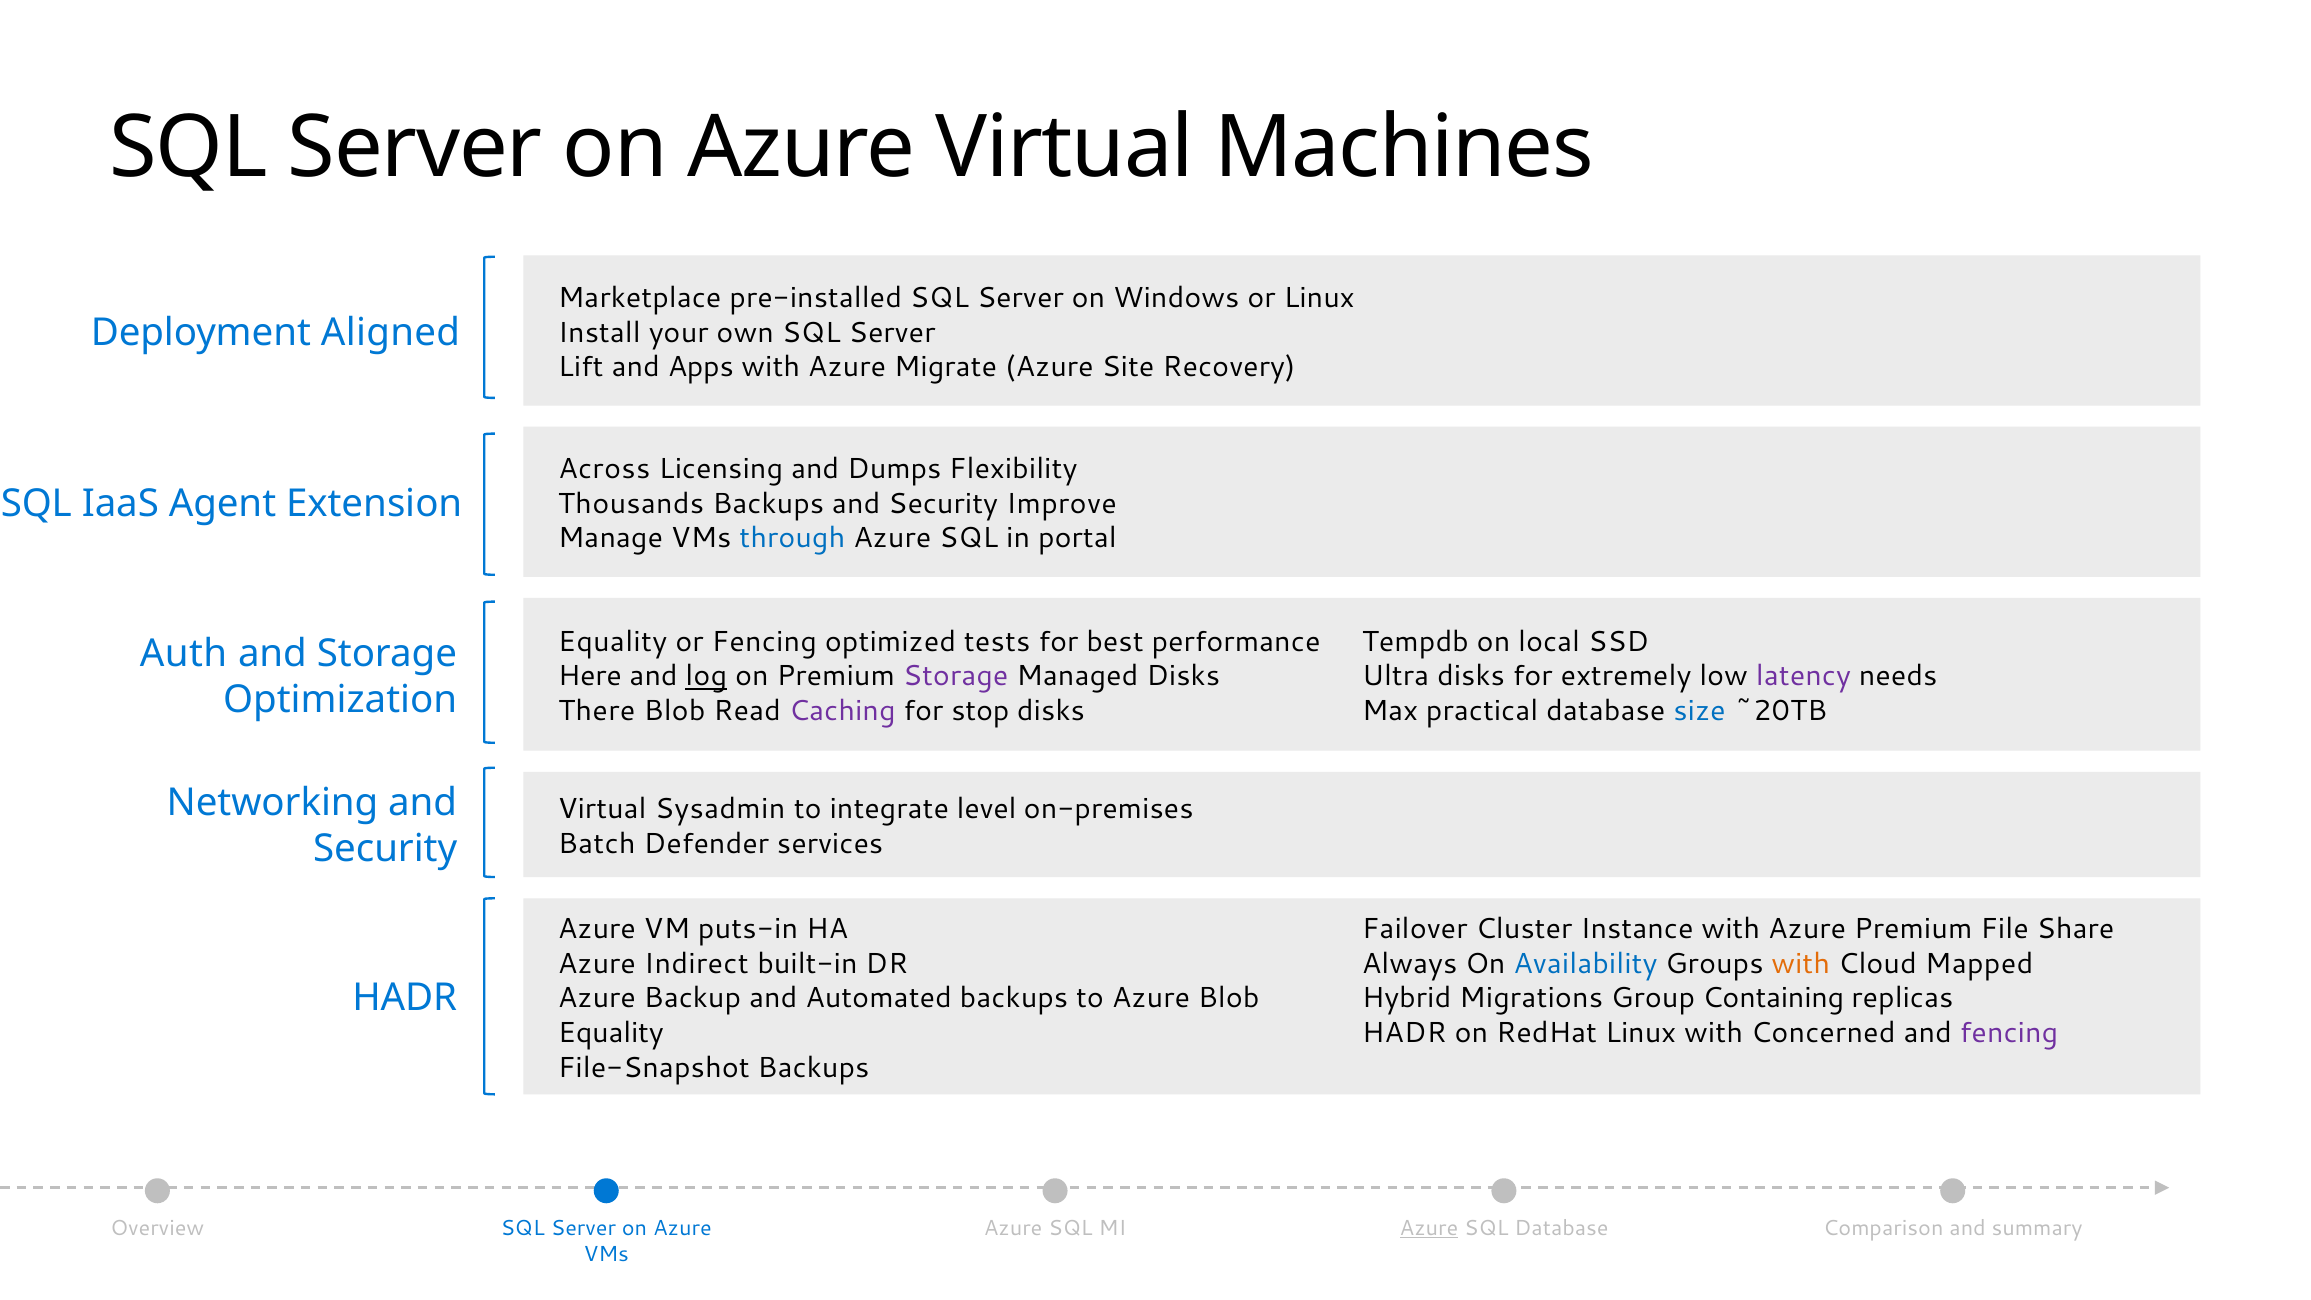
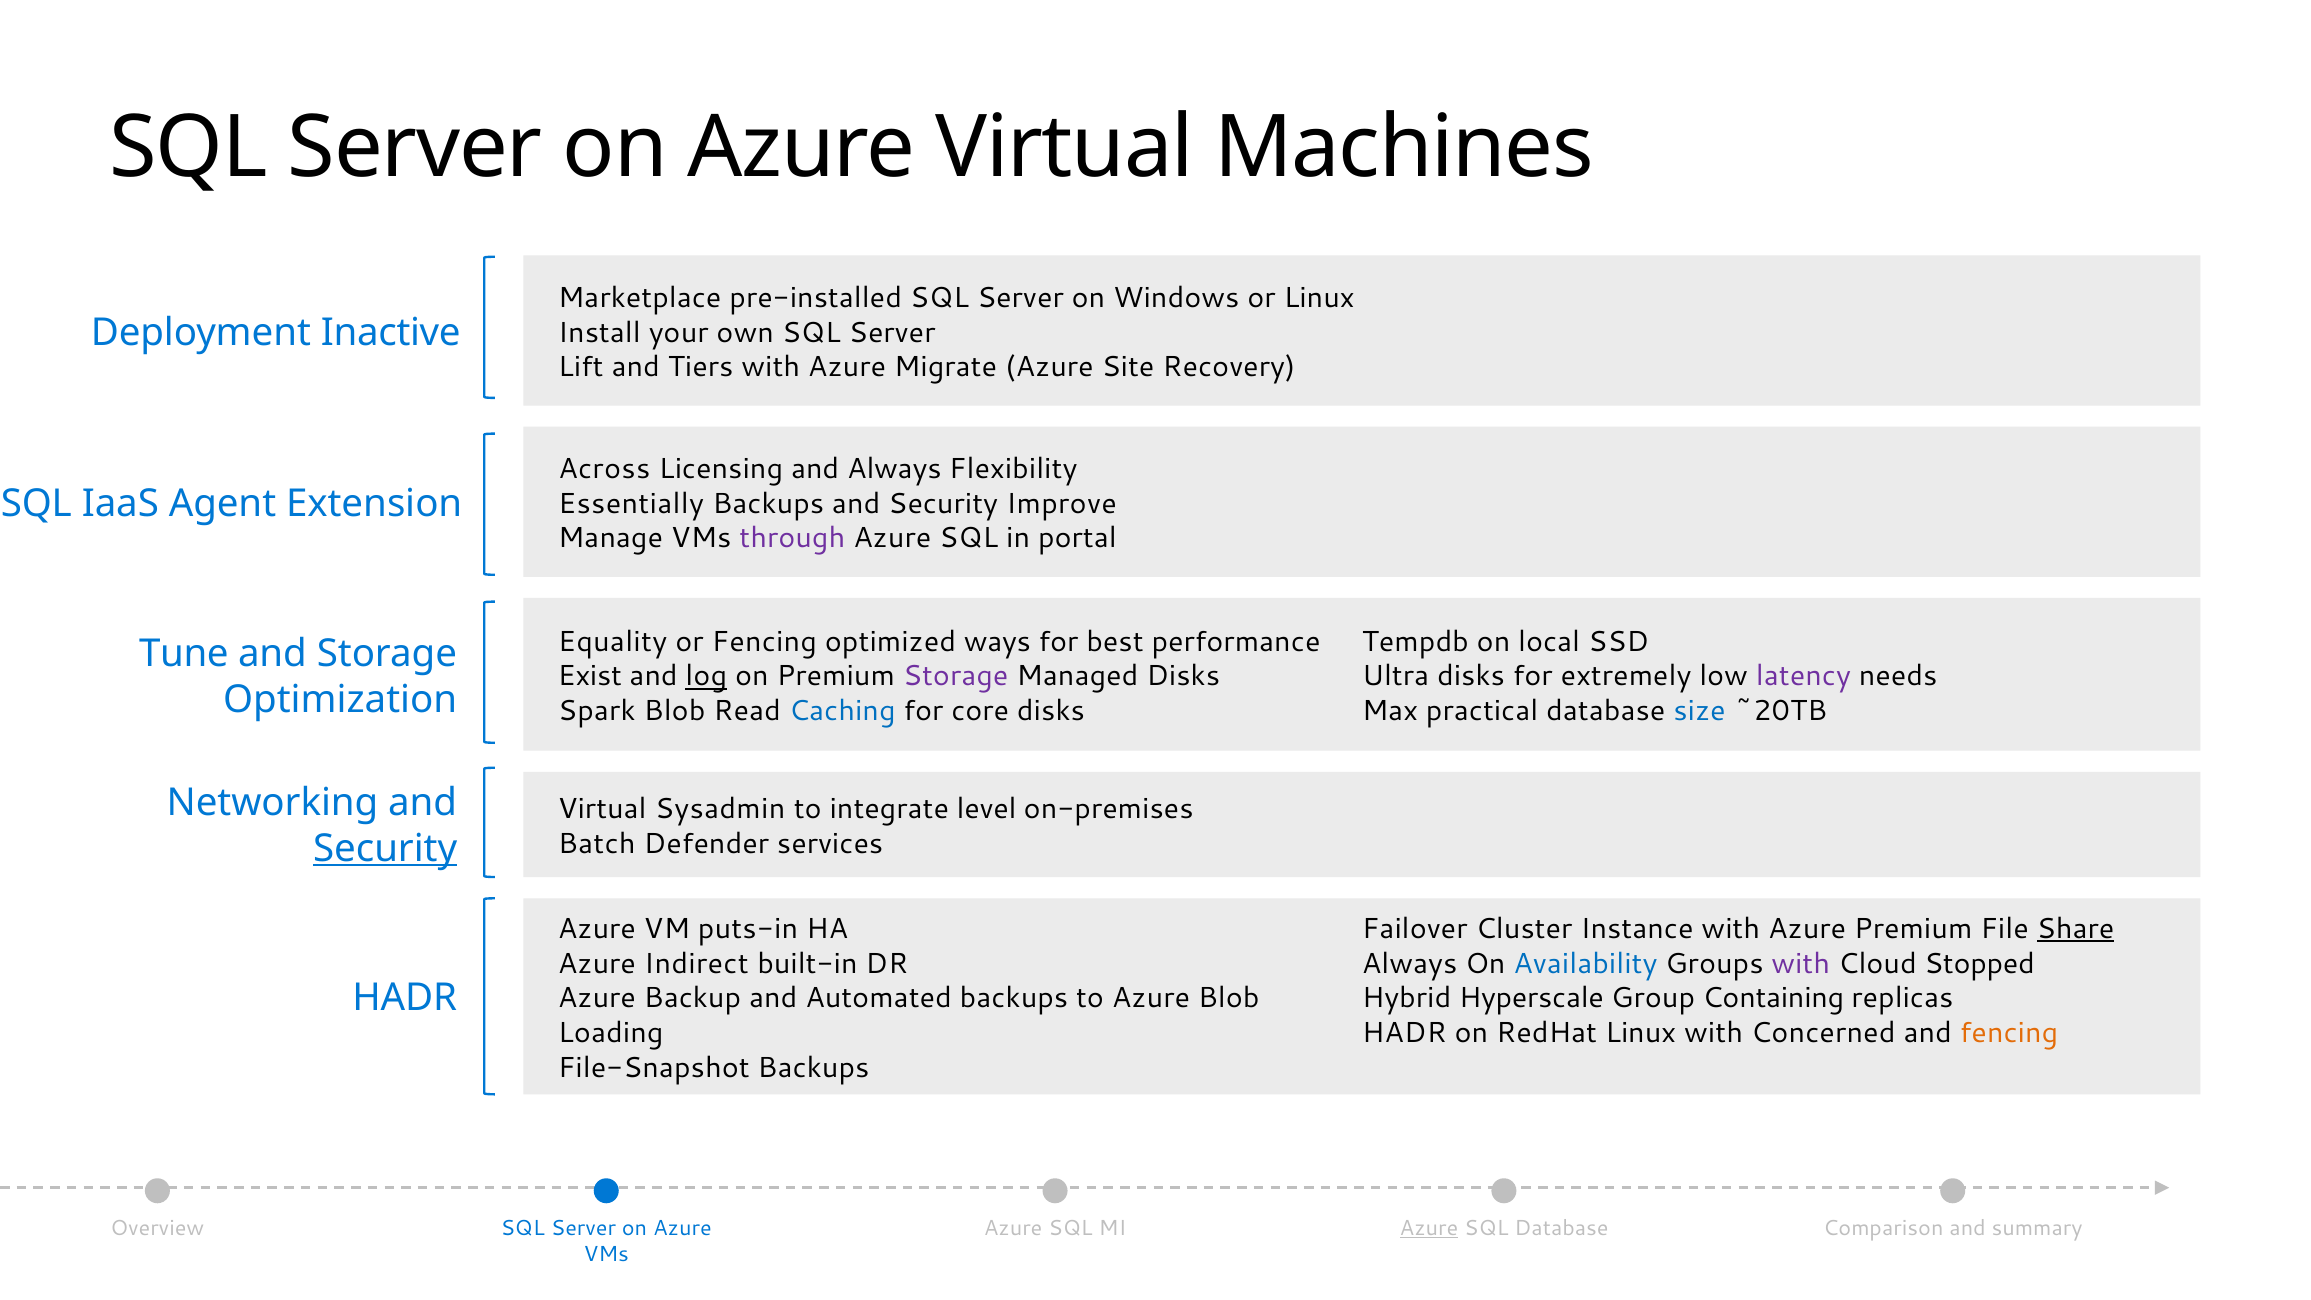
Aligned: Aligned -> Inactive
Apps: Apps -> Tiers
and Dumps: Dumps -> Always
Thousands: Thousands -> Essentially
through colour: blue -> purple
tests: tests -> ways
Auth: Auth -> Tune
Here: Here -> Exist
There: There -> Spark
Caching colour: purple -> blue
stop: stop -> core
Security at (385, 849) underline: none -> present
Share underline: none -> present
with at (1801, 964) colour: orange -> purple
Mapped: Mapped -> Stopped
Migrations: Migrations -> Hyperscale
Equality at (611, 1033): Equality -> Loading
fencing at (2009, 1033) colour: purple -> orange
